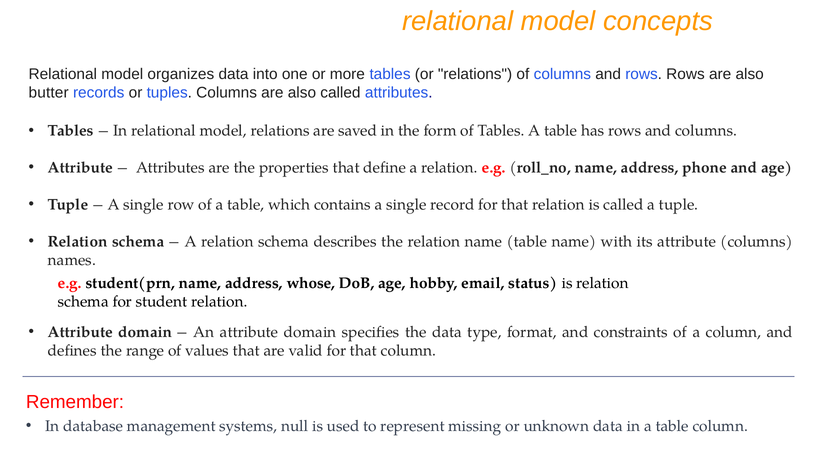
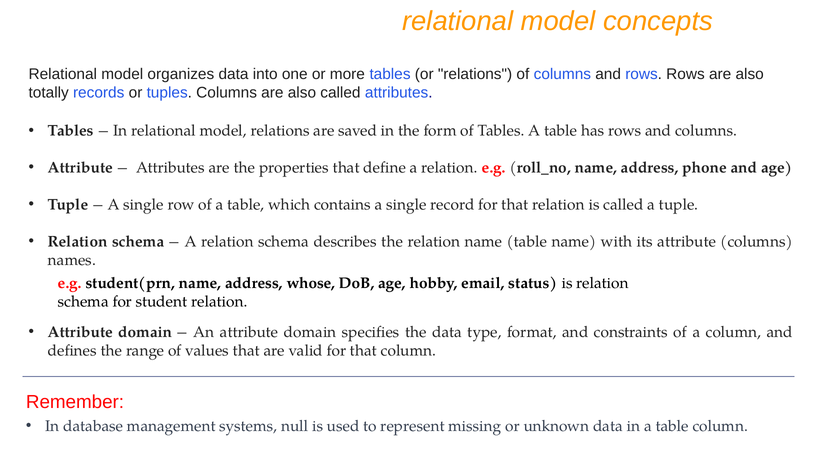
butter: butter -> totally
